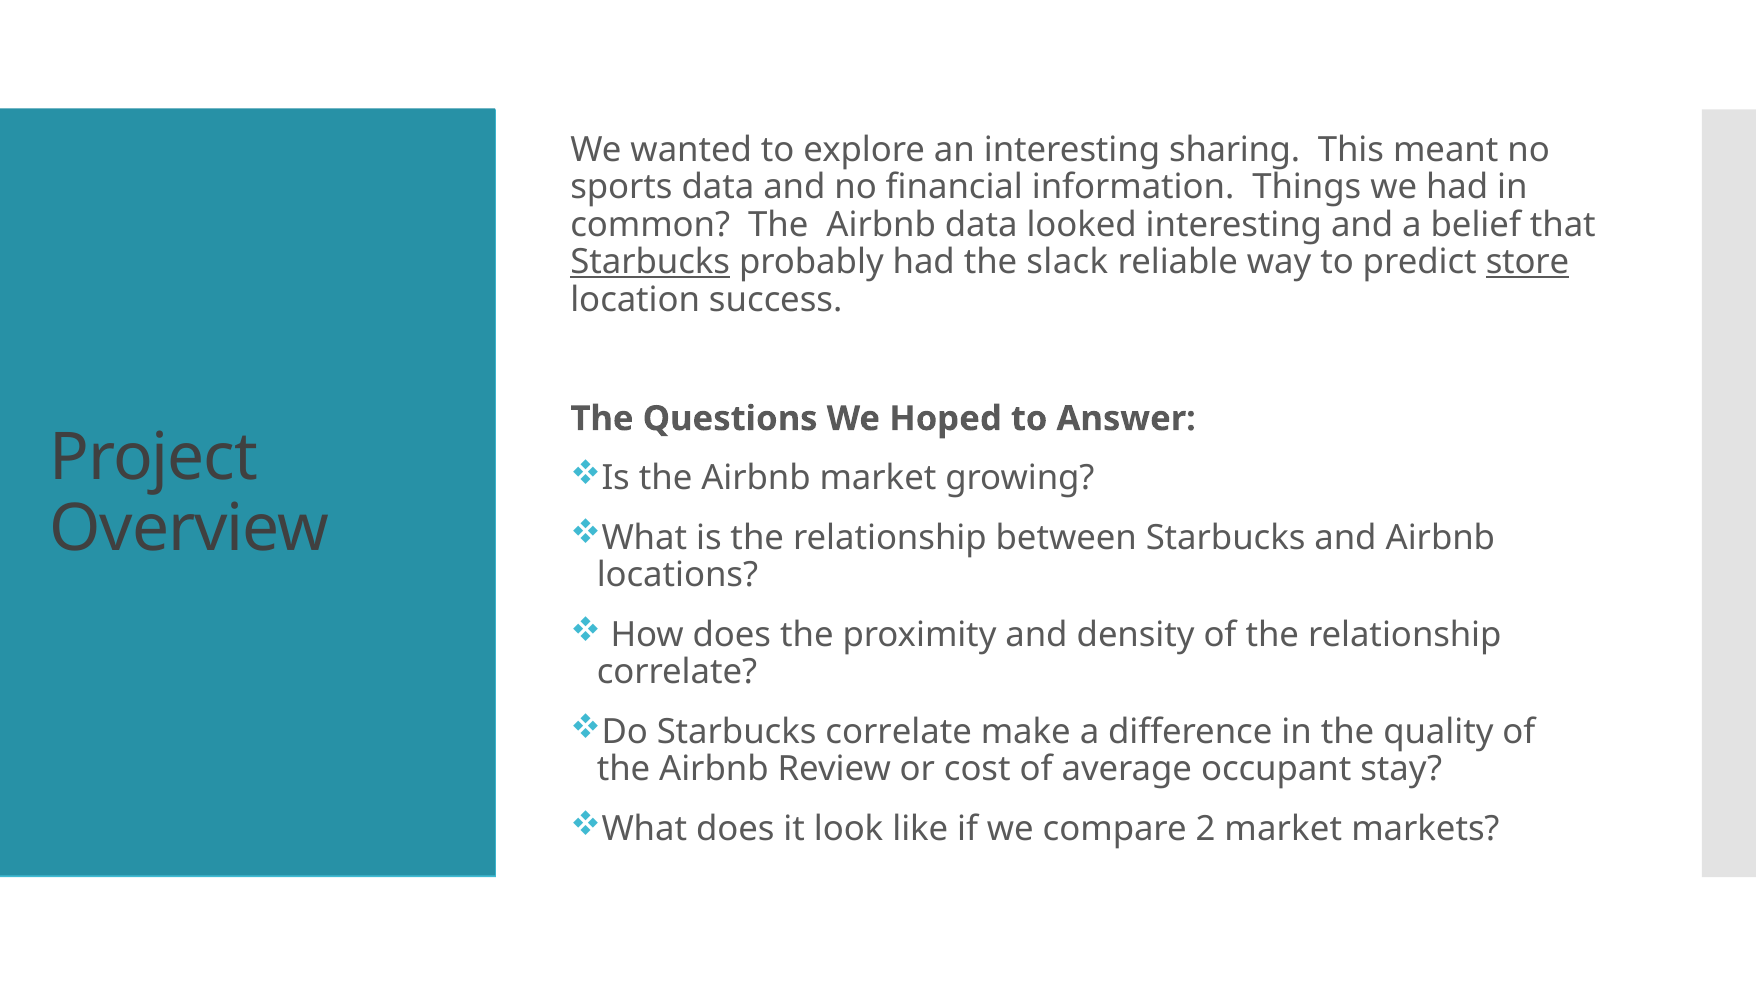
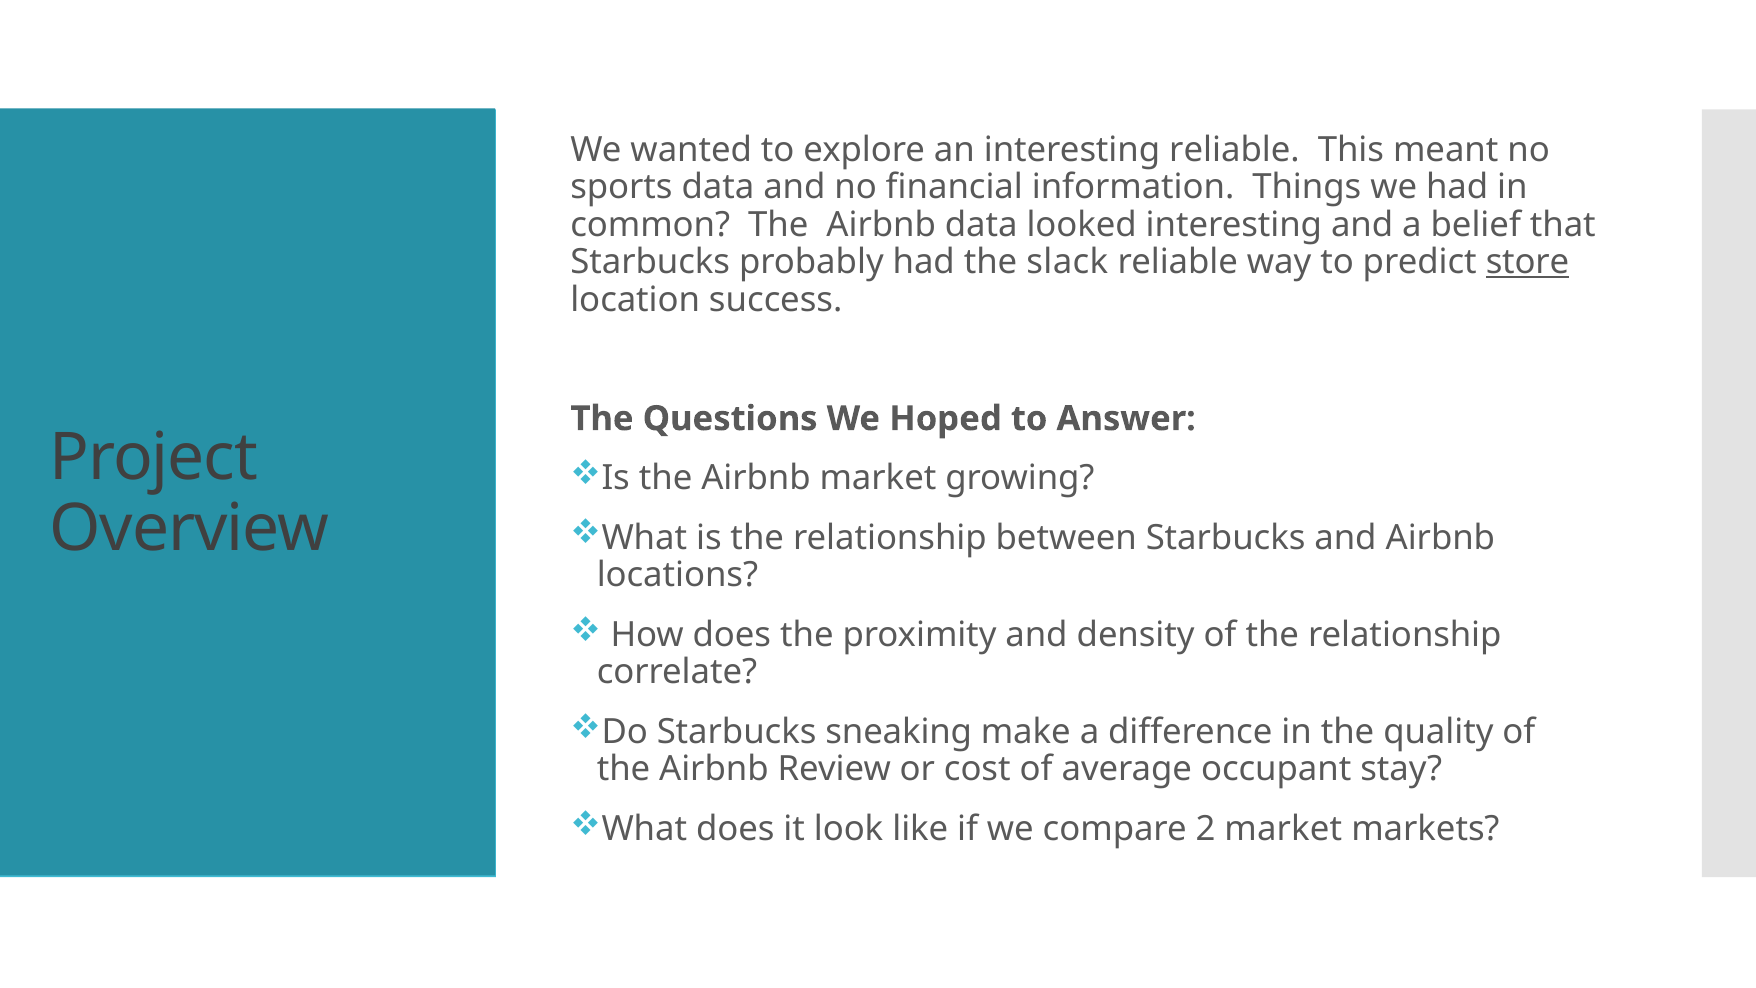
interesting sharing: sharing -> reliable
Starbucks at (650, 262) underline: present -> none
Starbucks correlate: correlate -> sneaking
